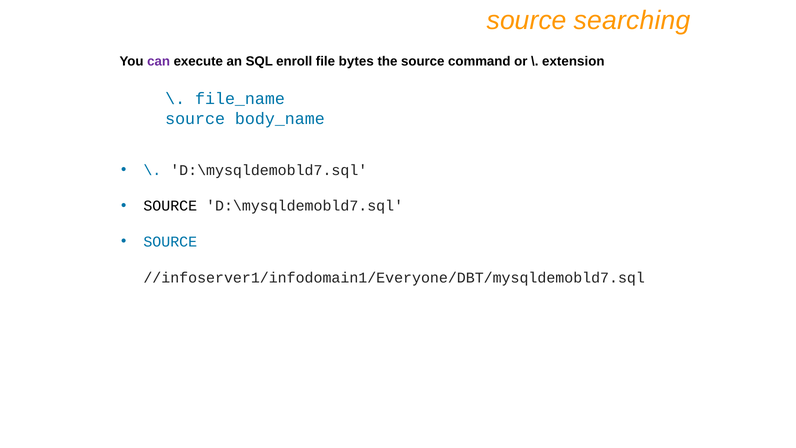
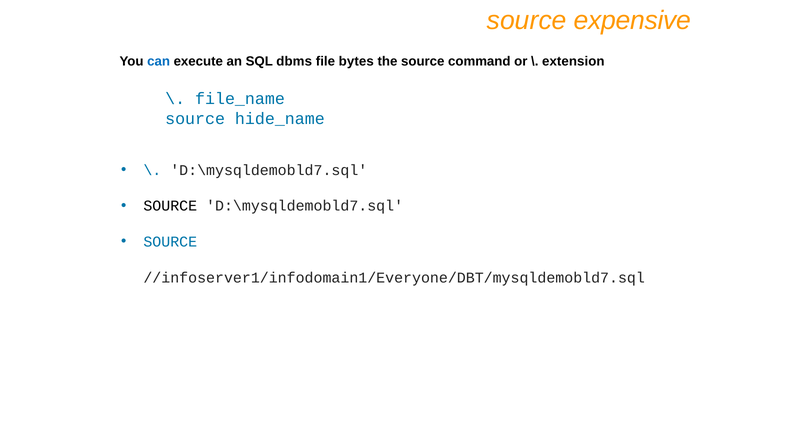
searching: searching -> expensive
can colour: purple -> blue
enroll: enroll -> dbms
body_name: body_name -> hide_name
